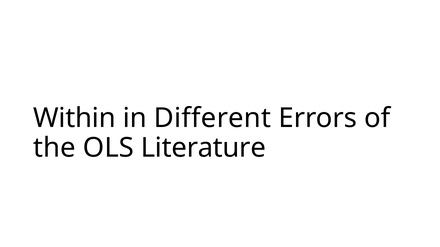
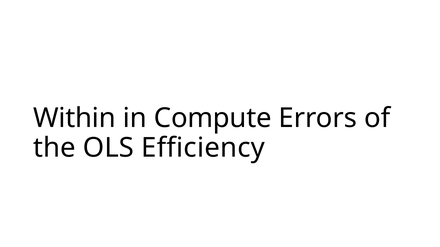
Different: Different -> Compute
Literature: Literature -> Efficiency
